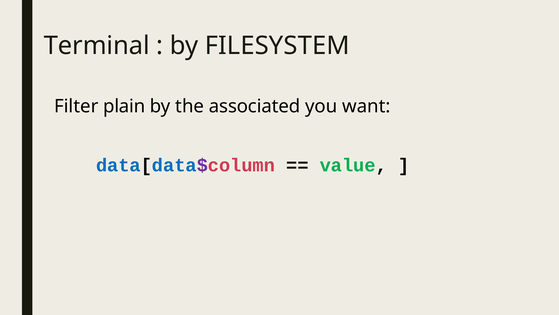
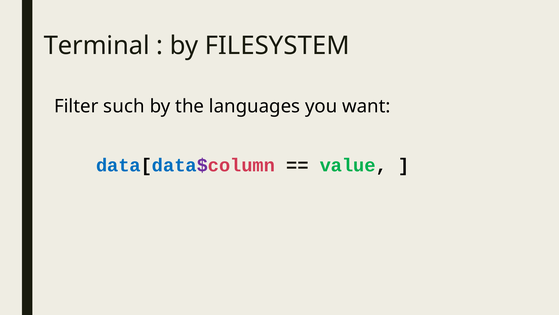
plain: plain -> such
associated: associated -> languages
